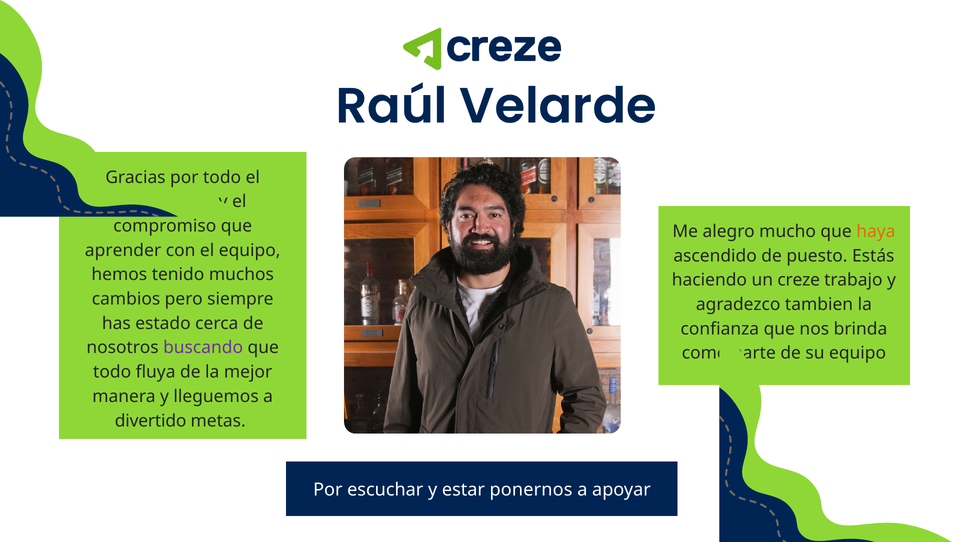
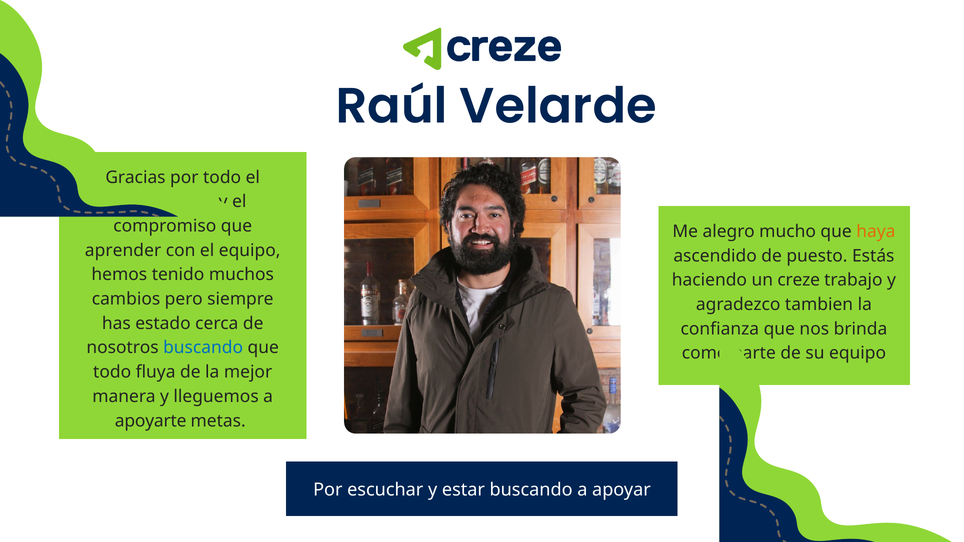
buscando at (203, 348) colour: purple -> blue
divertido: divertido -> apoyarte
estar ponernos: ponernos -> buscando
